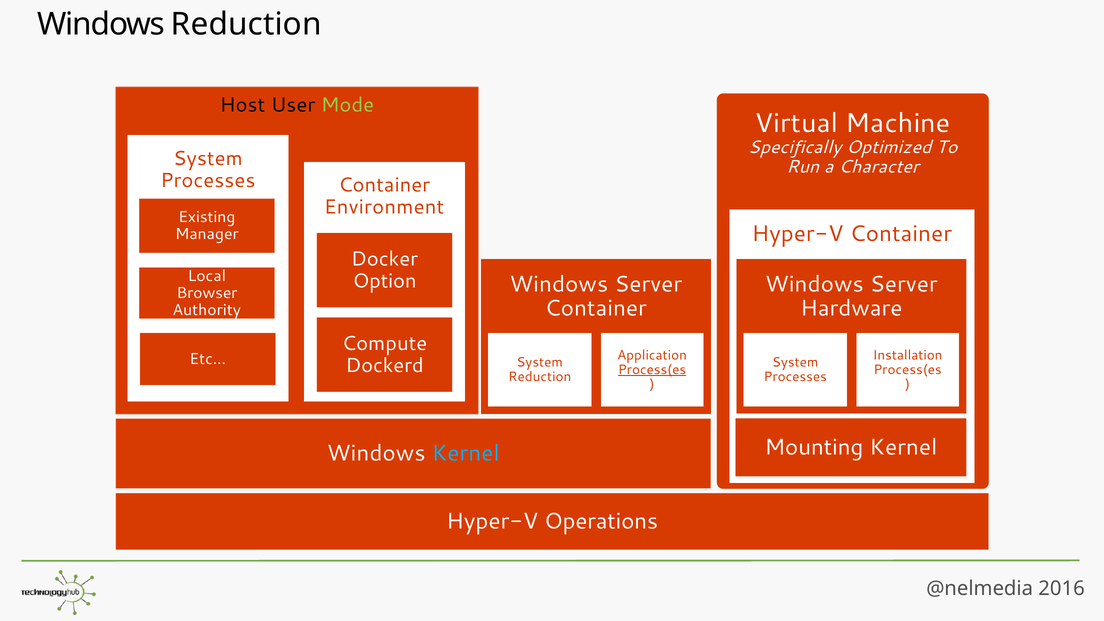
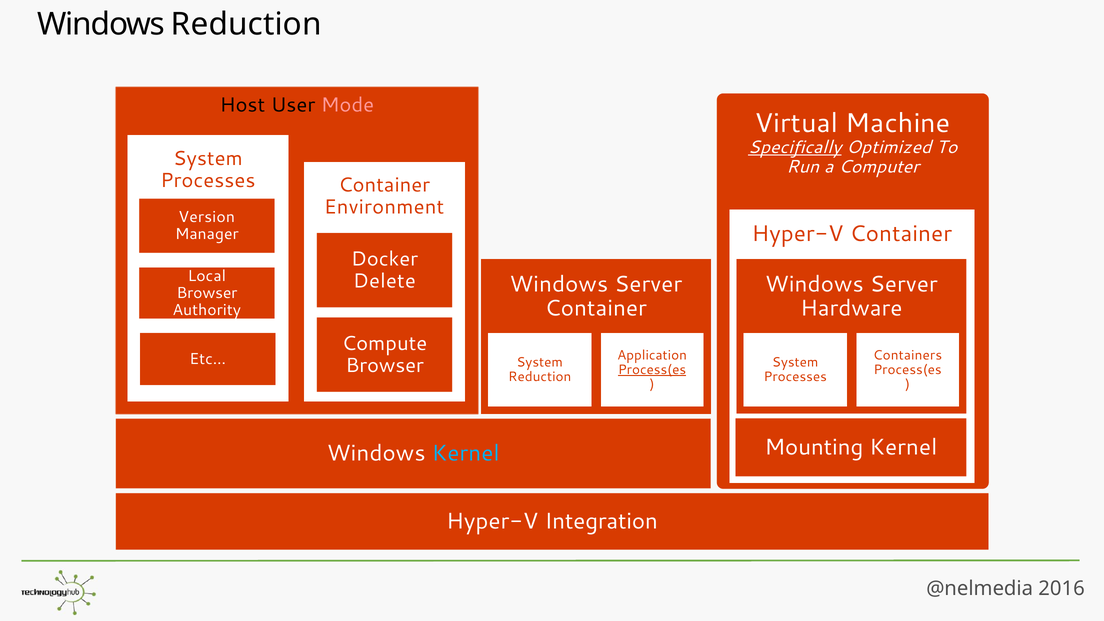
Mode colour: light green -> pink
Specifically underline: none -> present
Character: Character -> Computer
Existing: Existing -> Version
Option: Option -> Delete
Installation: Installation -> Containers
Dockerd at (385, 365): Dockerd -> Browser
Operations: Operations -> Integration
